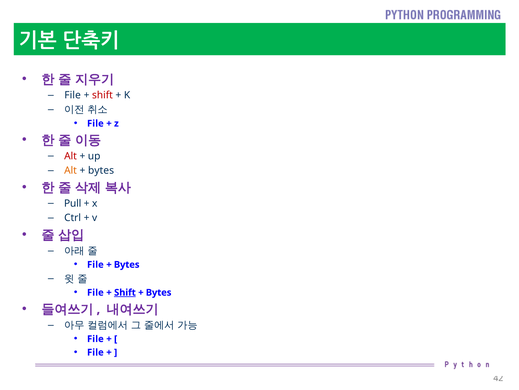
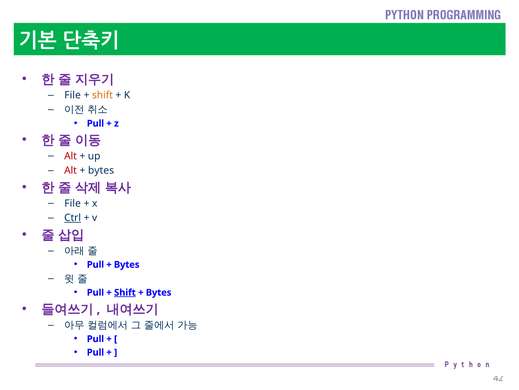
shift at (102, 95) colour: red -> orange
File at (95, 123): File -> Pull
Alt at (71, 170) colour: orange -> red
Pull at (73, 203): Pull -> File
Ctrl underline: none -> present
File at (95, 264): File -> Pull
File at (95, 292): File -> Pull
File at (95, 338): File -> Pull
File at (95, 352): File -> Pull
